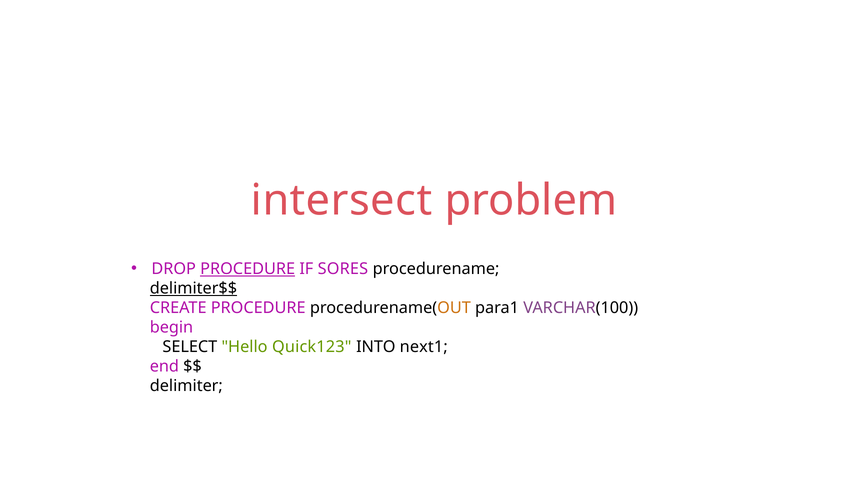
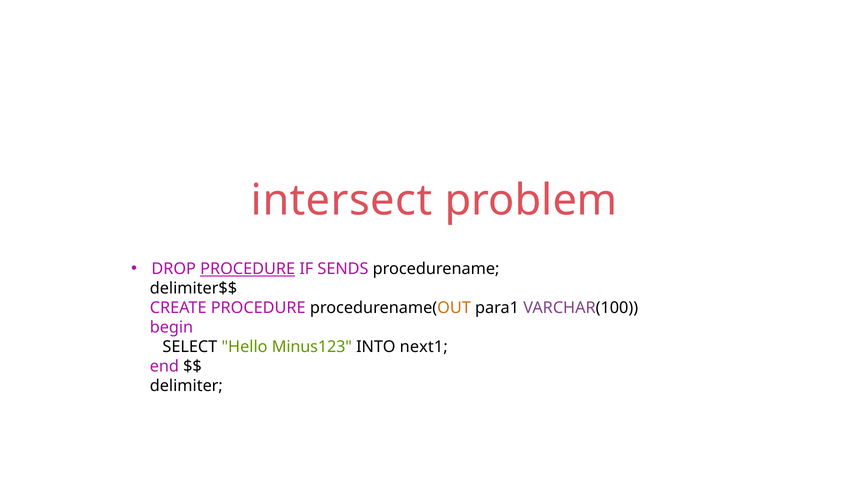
SORES: SORES -> SENDS
delimiter$$ underline: present -> none
Quick123: Quick123 -> Minus123
